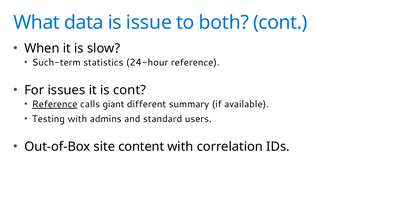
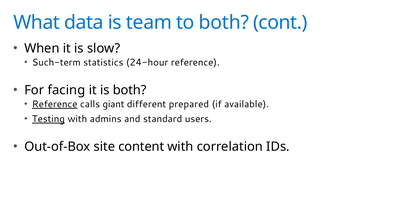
issue: issue -> team
issues: issues -> facing
is cont: cont -> both
summary: summary -> prepared
Testing underline: none -> present
